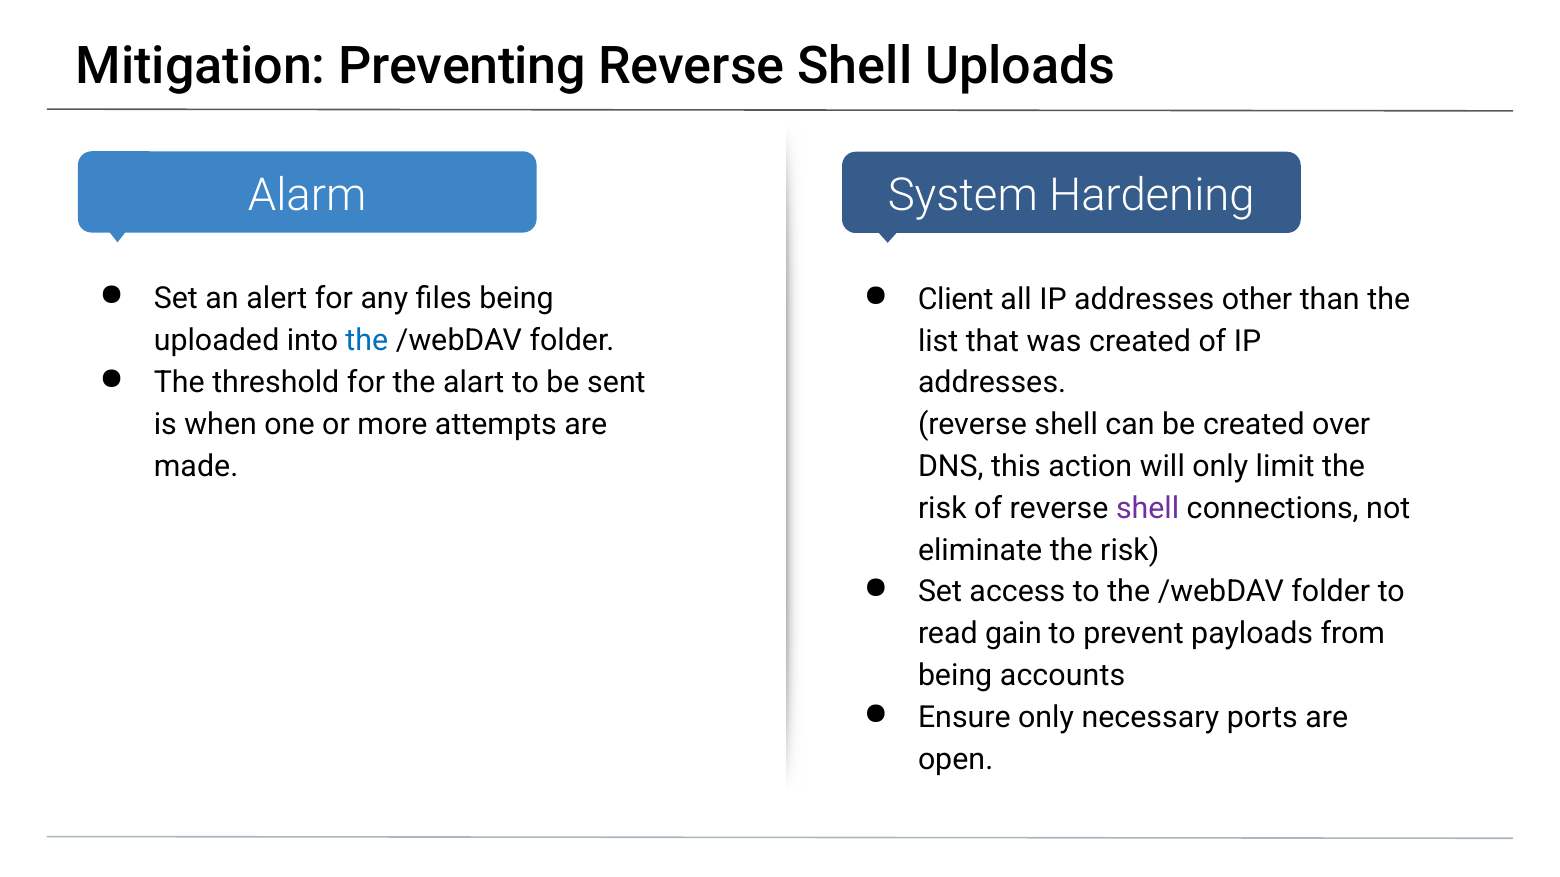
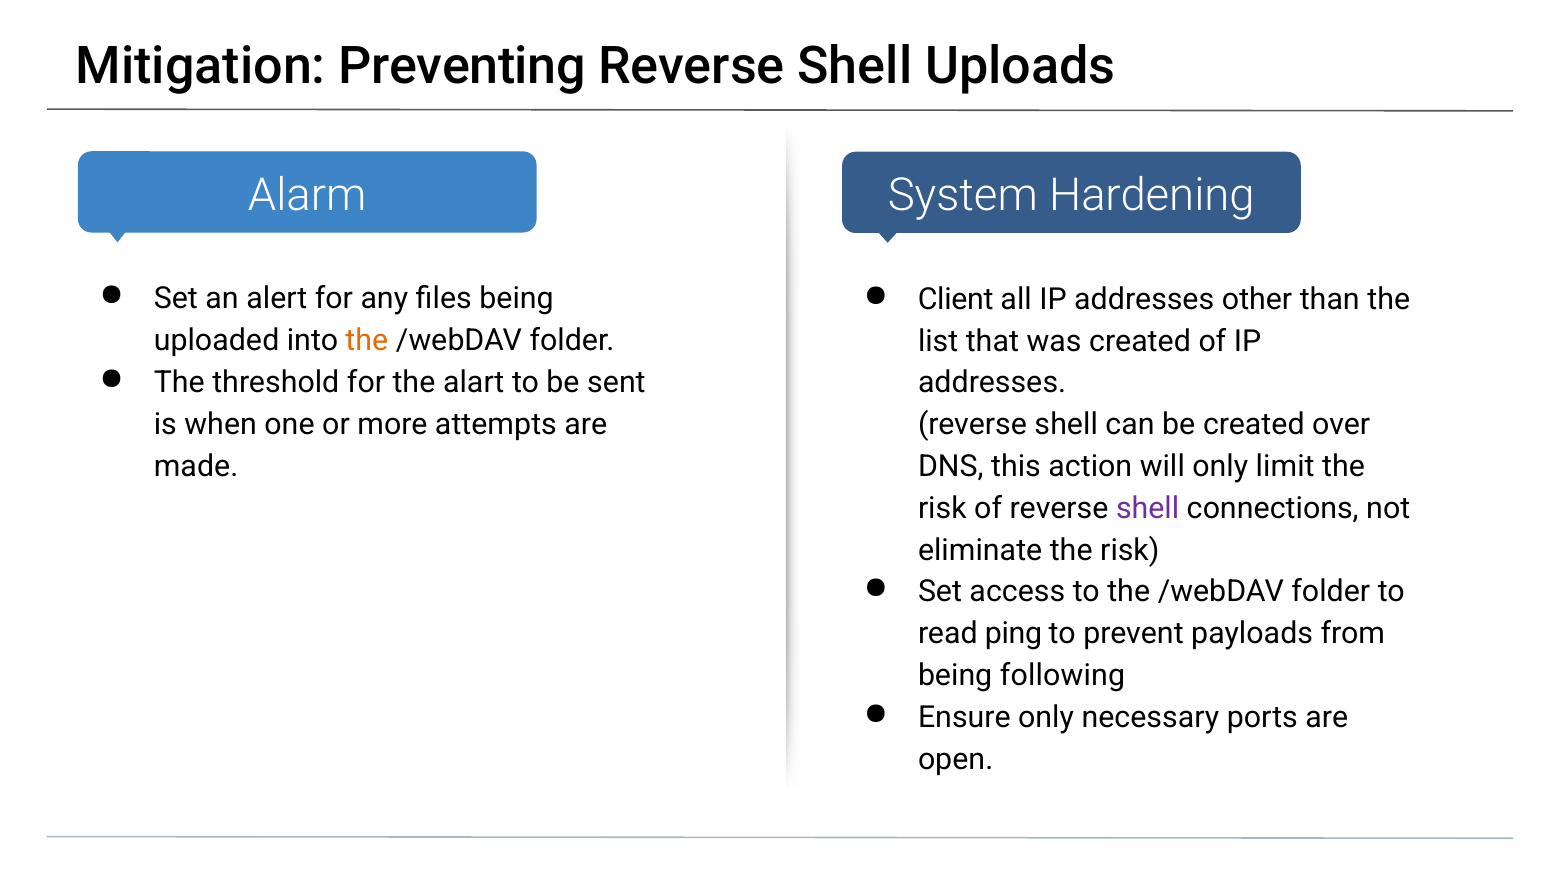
the at (367, 341) colour: blue -> orange
gain: gain -> ping
accounts: accounts -> following
